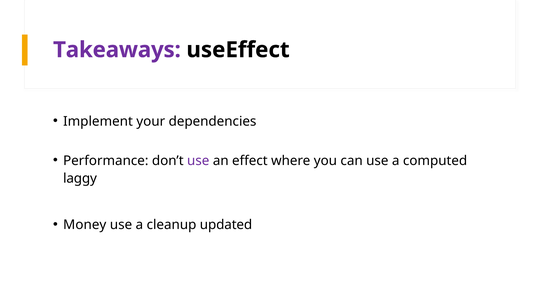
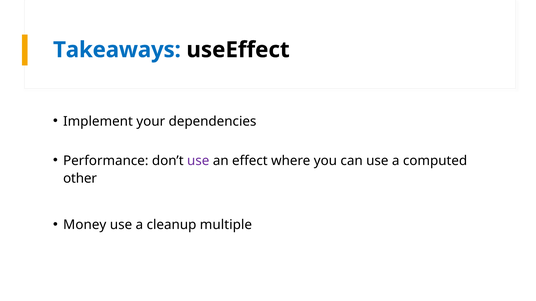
Takeaways colour: purple -> blue
laggy: laggy -> other
updated: updated -> multiple
